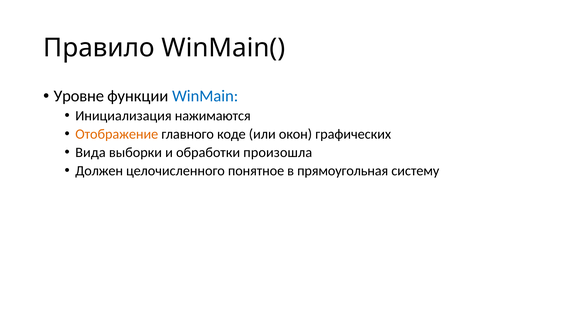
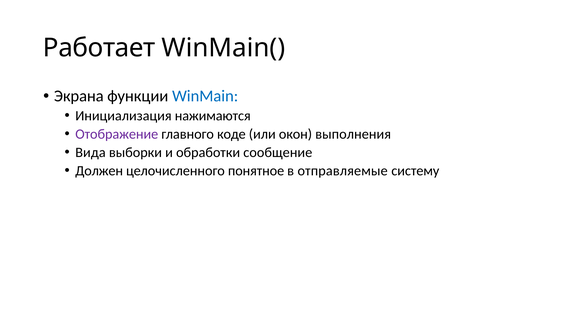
Правило: Правило -> Работает
Уровне: Уровне -> Экрана
Отображение colour: orange -> purple
графических: графических -> выполнения
произошла: произошла -> сообщение
прямоугольная: прямоугольная -> отправляемые
